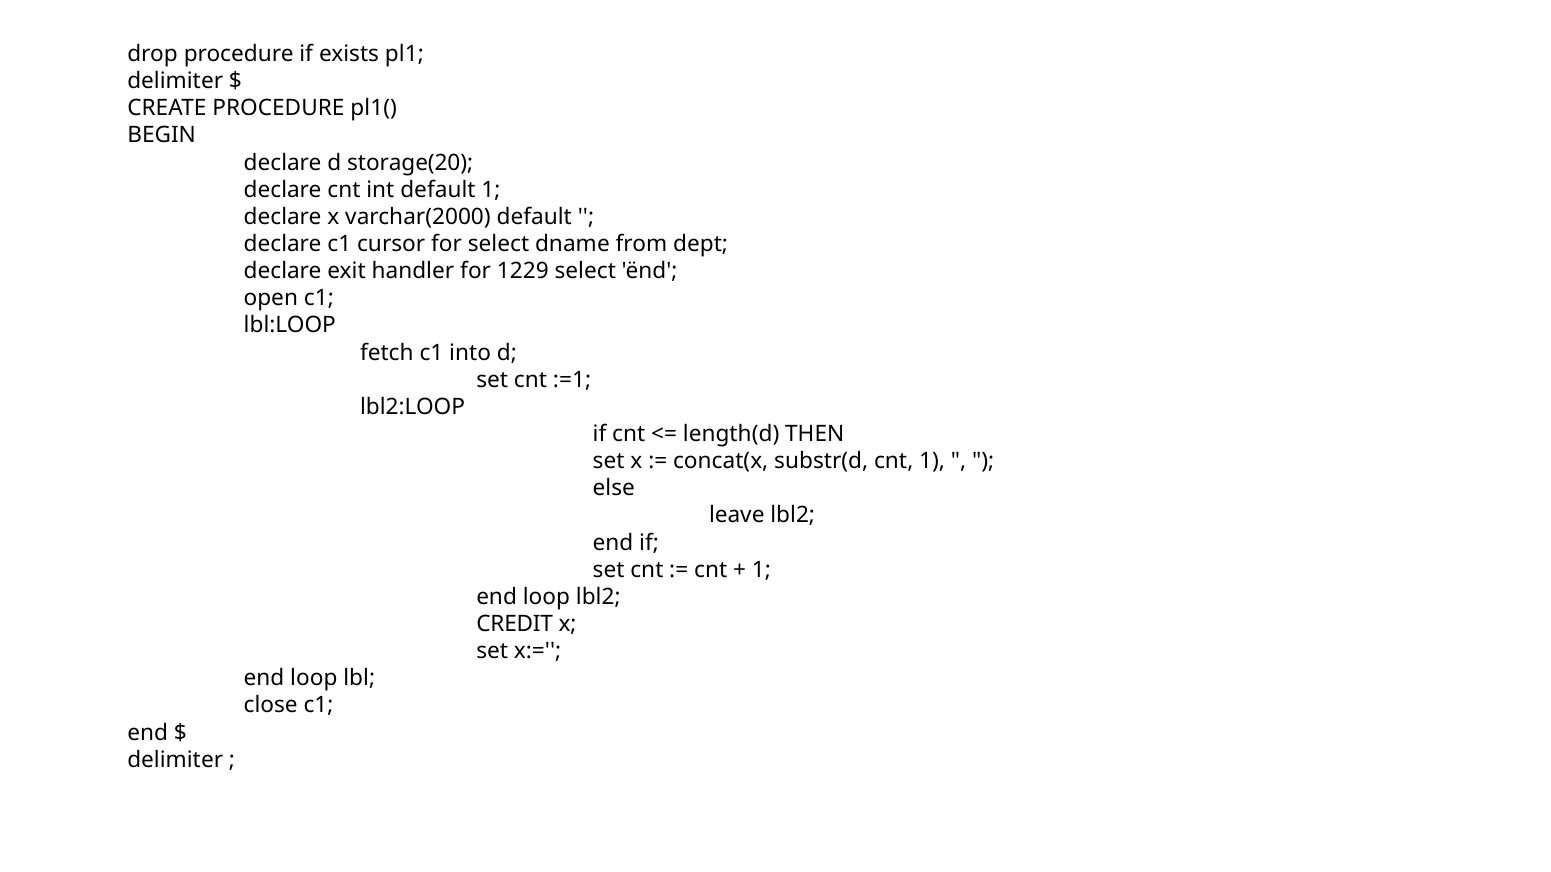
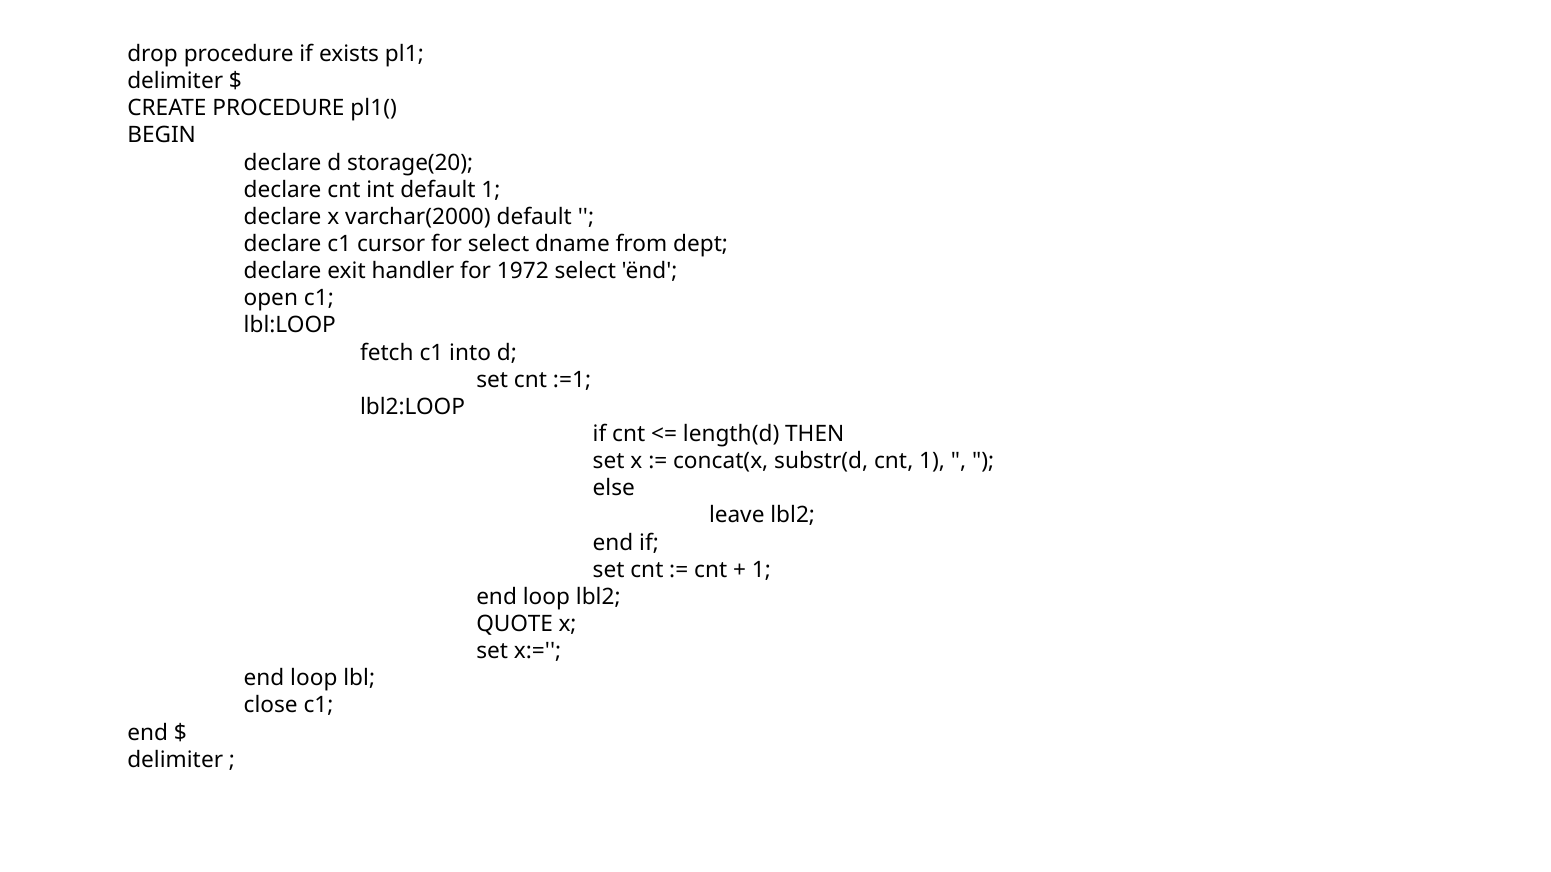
1229: 1229 -> 1972
CREDIT: CREDIT -> QUOTE
